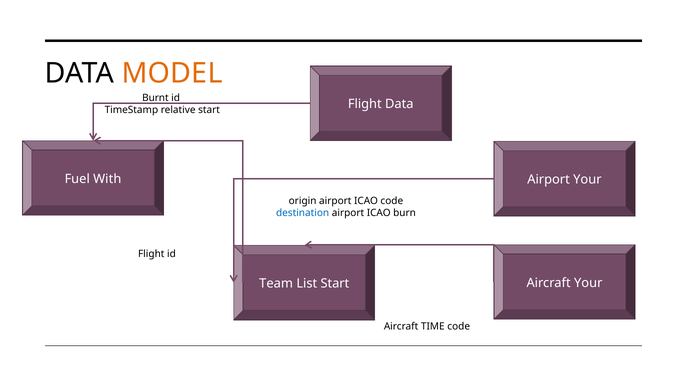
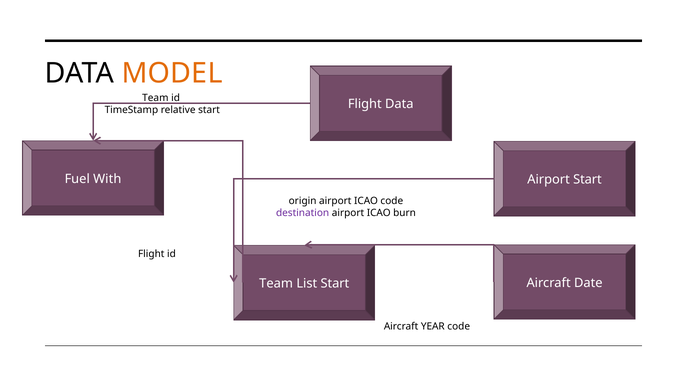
Burnt at (155, 98): Burnt -> Team
Airport Your: Your -> Start
destination colour: blue -> purple
Aircraft Your: Your -> Date
TIME: TIME -> YEAR
